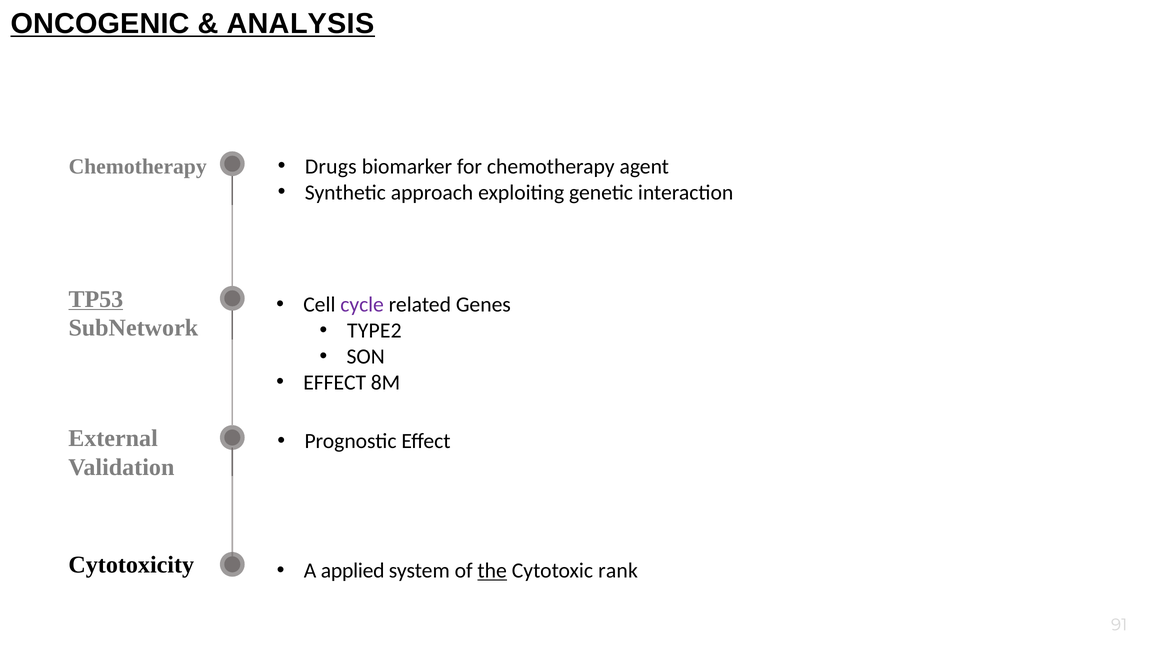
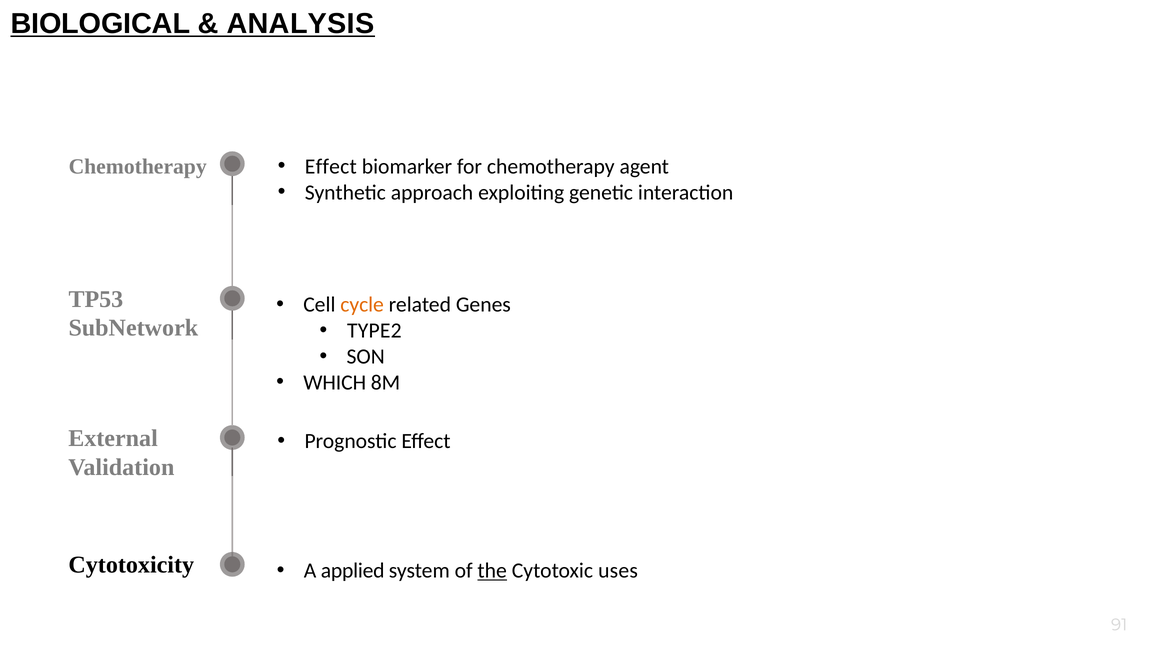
ONCOGENIC: ONCOGENIC -> BIOLOGICAL
Drugs at (331, 167): Drugs -> Effect
TP53 underline: present -> none
cycle colour: purple -> orange
EFFECT at (335, 383): EFFECT -> WHICH
rank: rank -> uses
